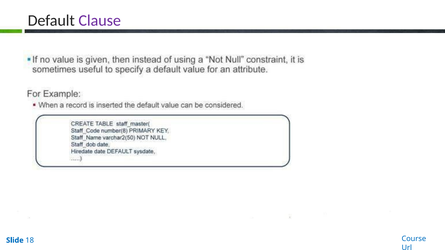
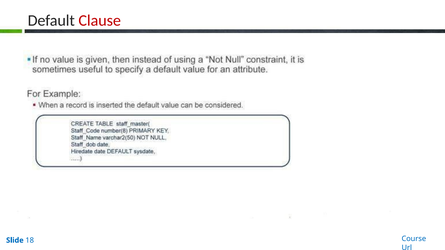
Clause colour: purple -> red
